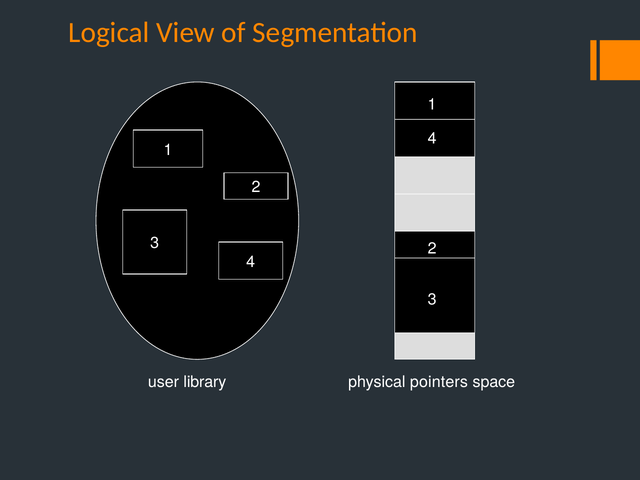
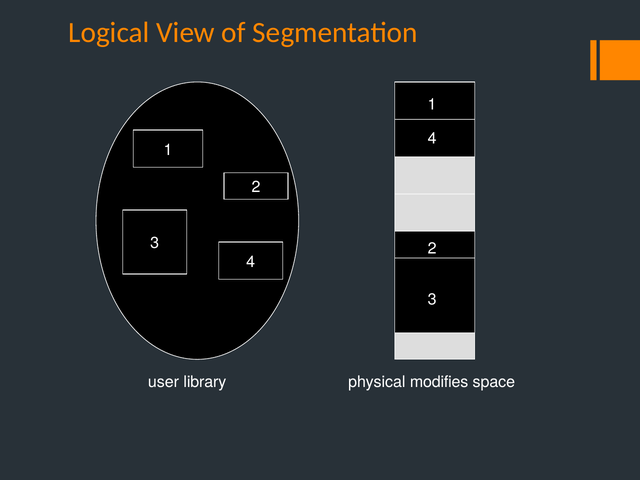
pointers: pointers -> modifies
